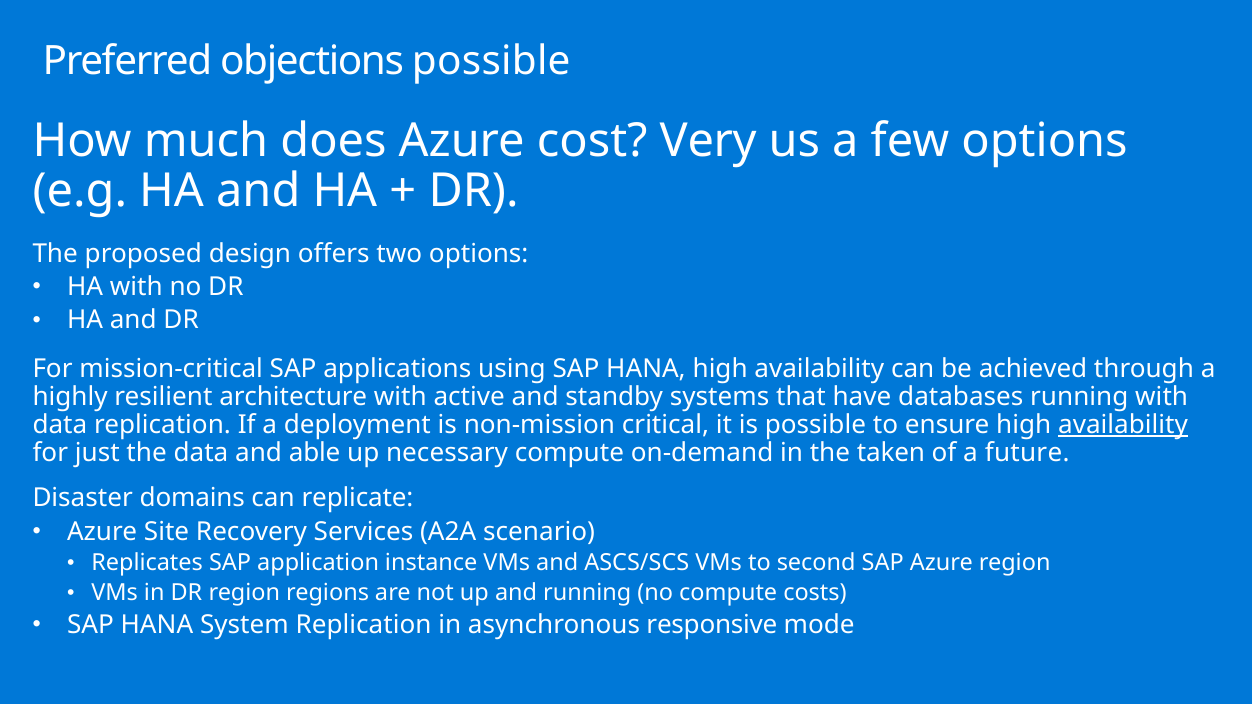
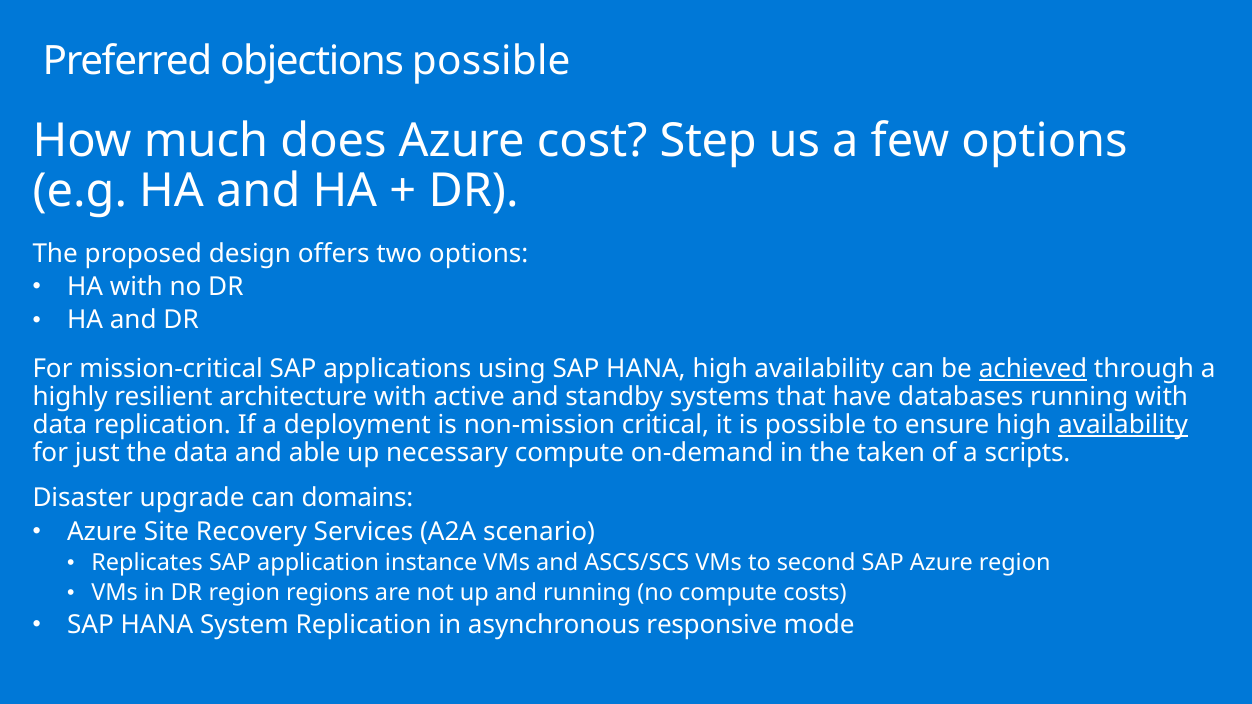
Very: Very -> Step
achieved underline: none -> present
future: future -> scripts
domains: domains -> upgrade
replicate: replicate -> domains
